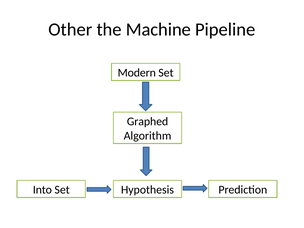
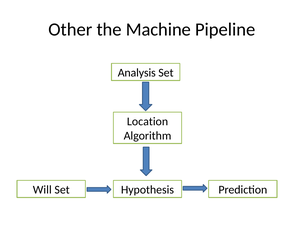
Modern: Modern -> Analysis
Graphed: Graphed -> Location
Into: Into -> Will
